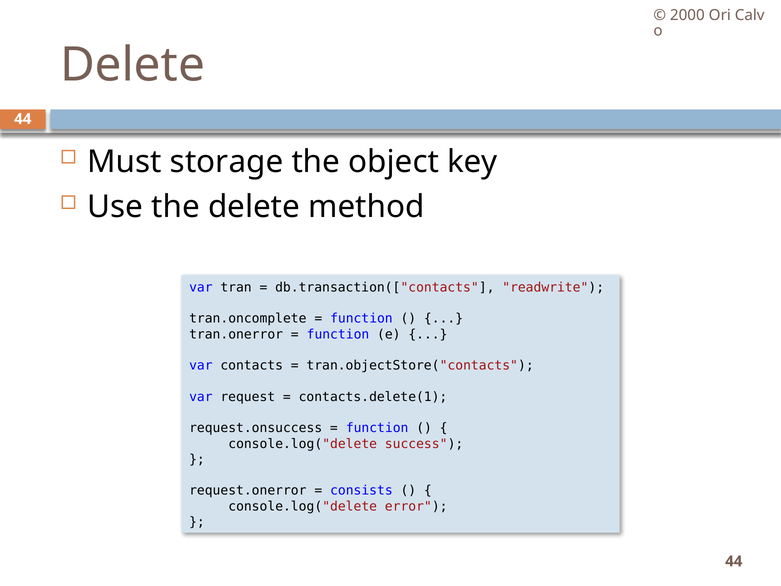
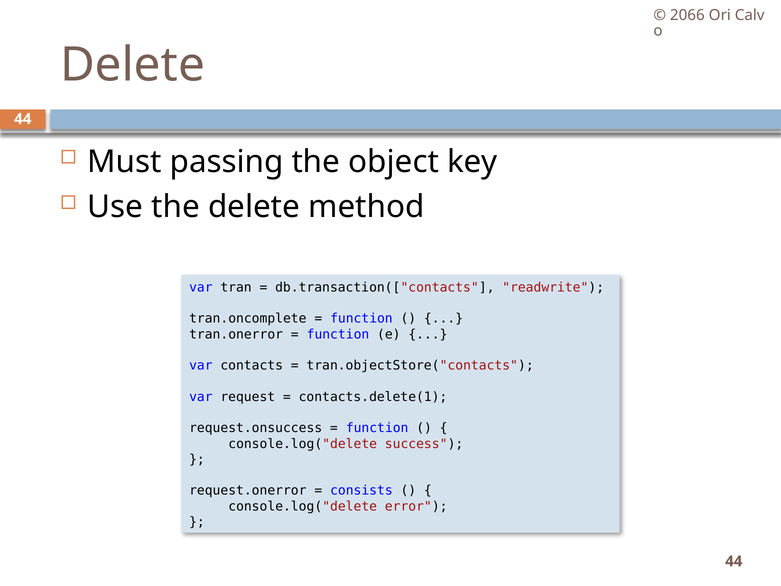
2000: 2000 -> 2066
storage: storage -> passing
